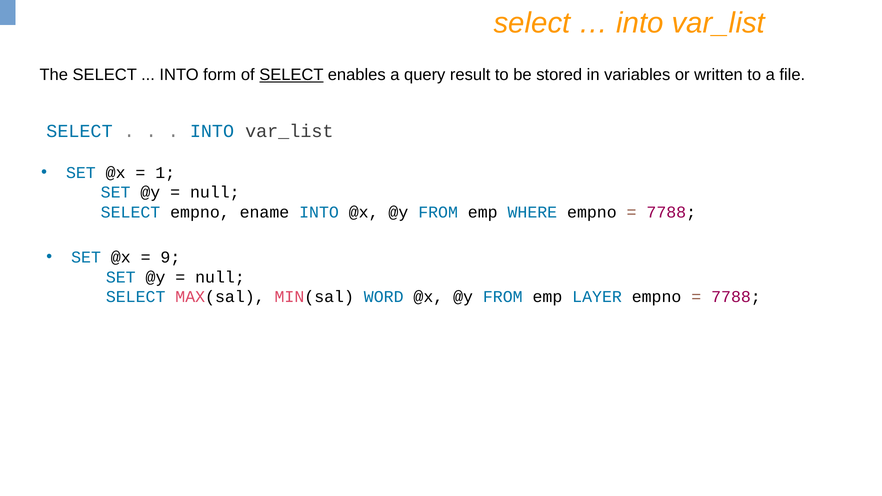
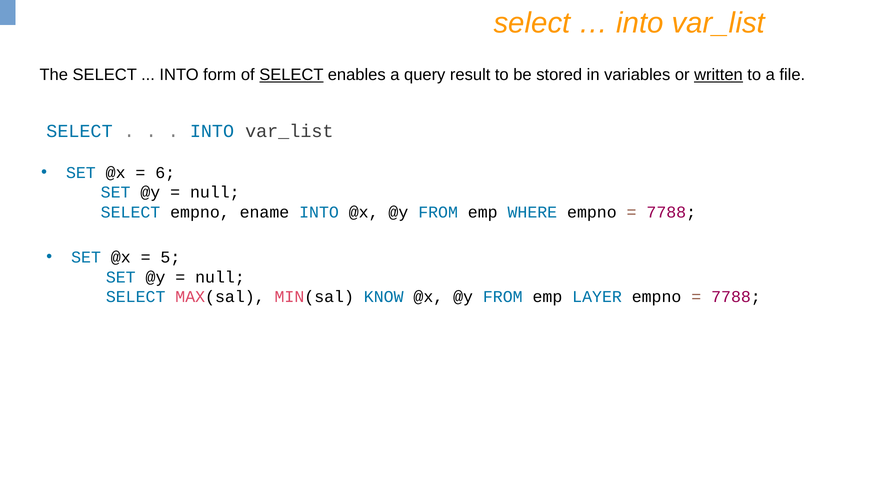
written underline: none -> present
1: 1 -> 6
9: 9 -> 5
WORD: WORD -> KNOW
